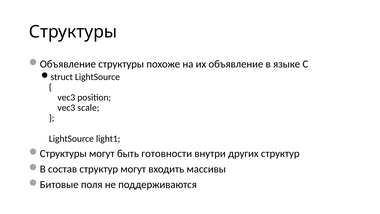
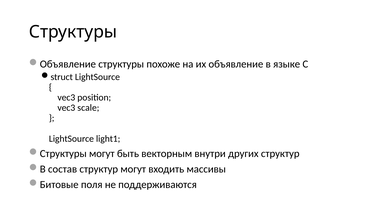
готовности: готовности -> векторным
